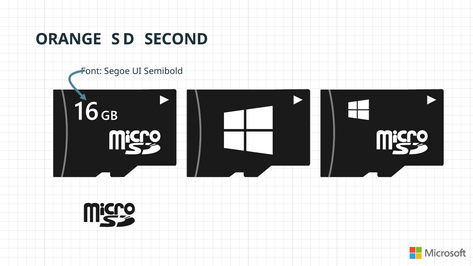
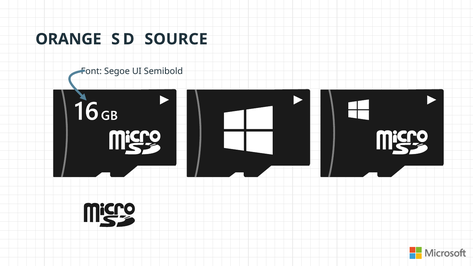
SECOND: SECOND -> SOURCE
